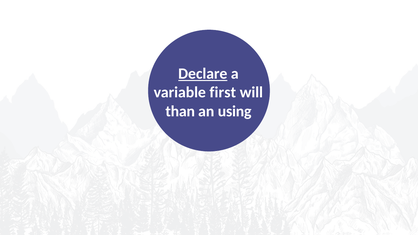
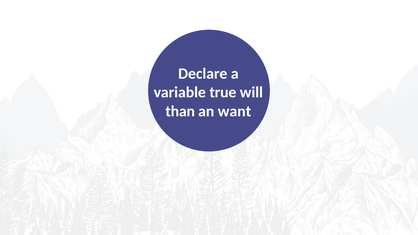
Declare underline: present -> none
first: first -> true
using: using -> want
